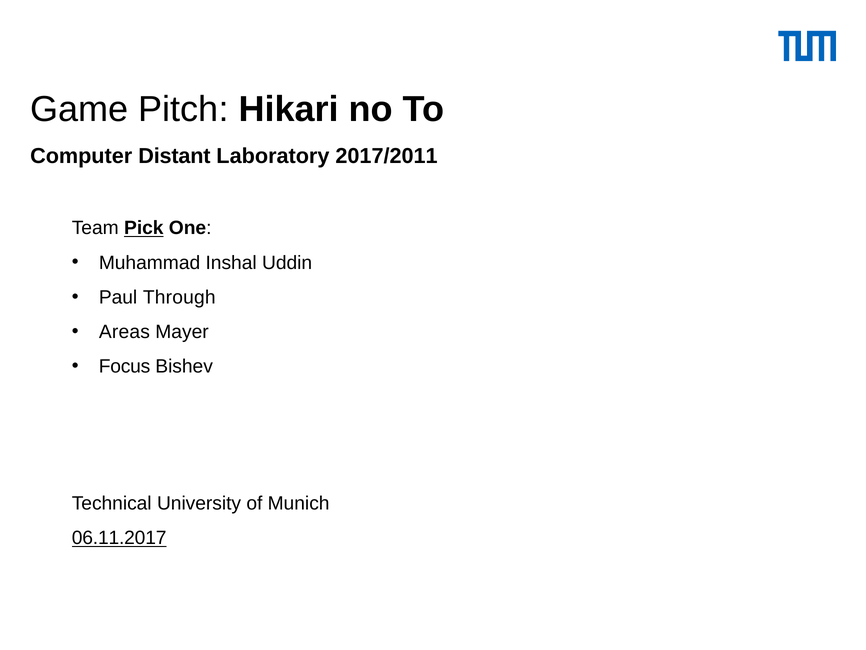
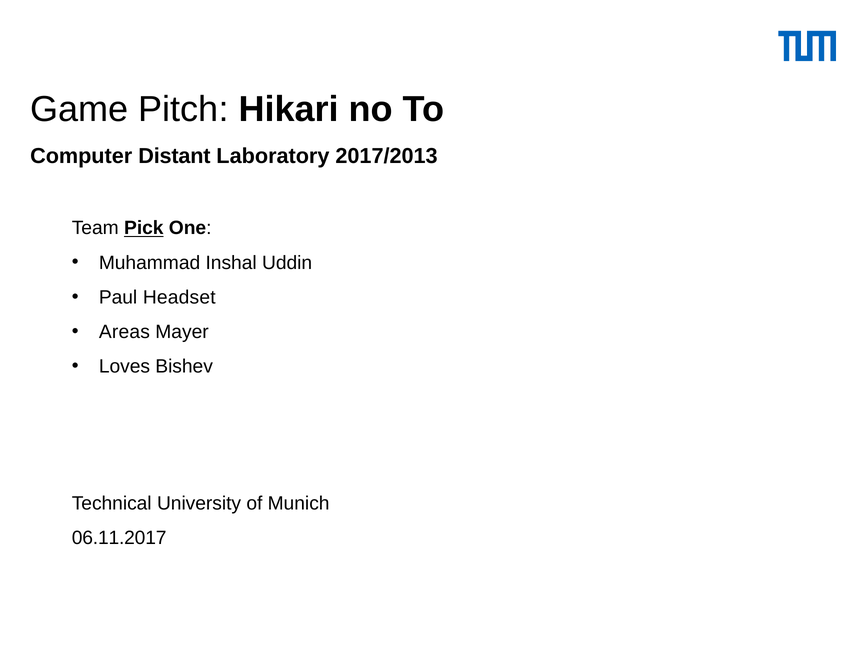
2017/2011: 2017/2011 -> 2017/2013
Through: Through -> Headset
Focus: Focus -> Loves
06.11.2017 underline: present -> none
